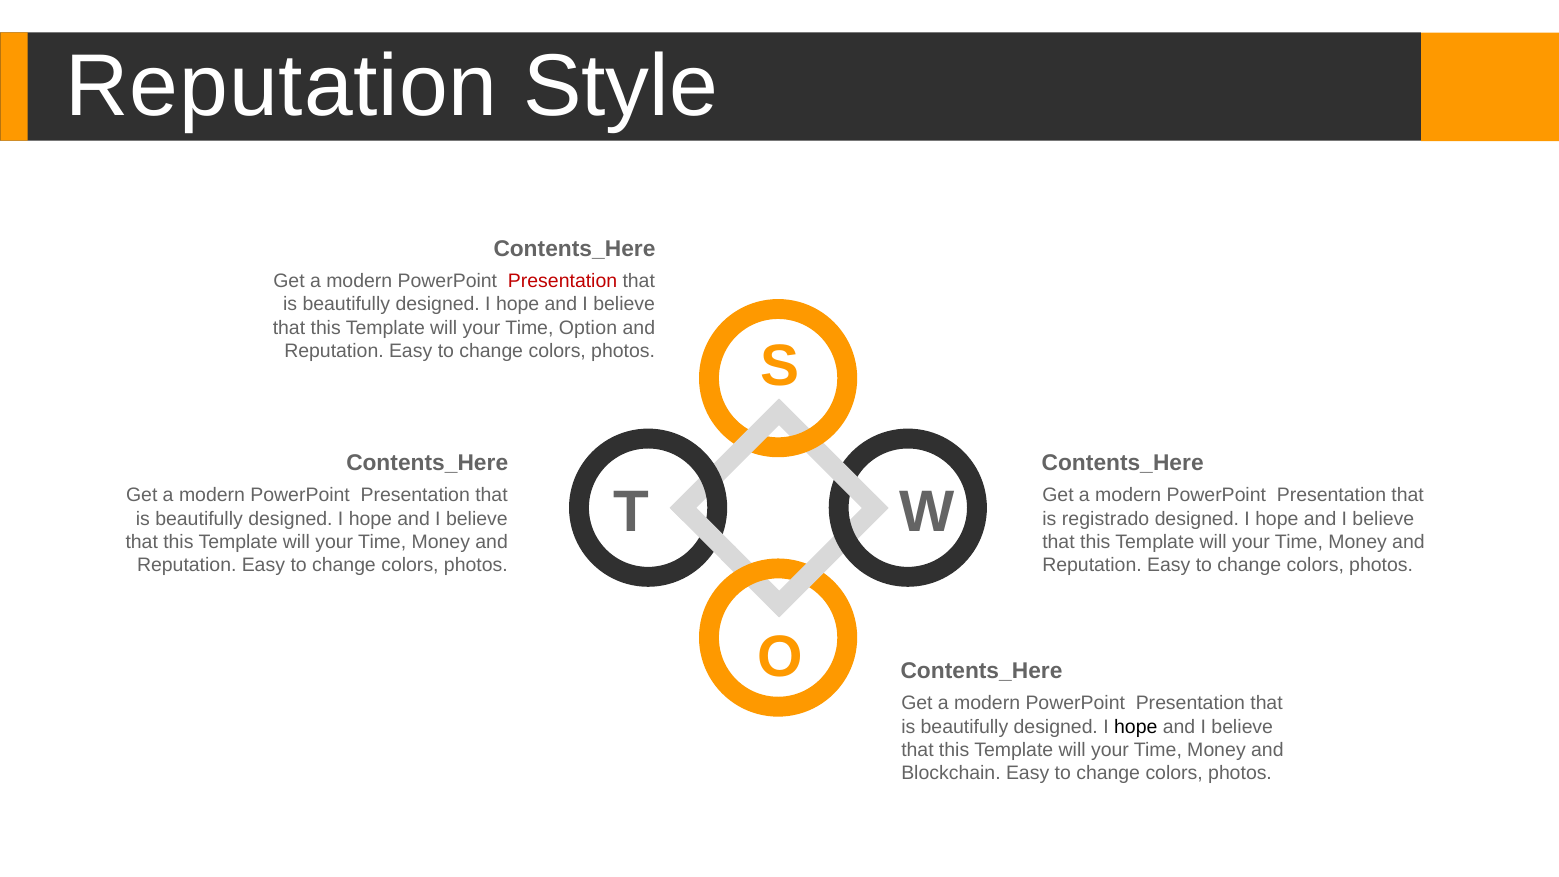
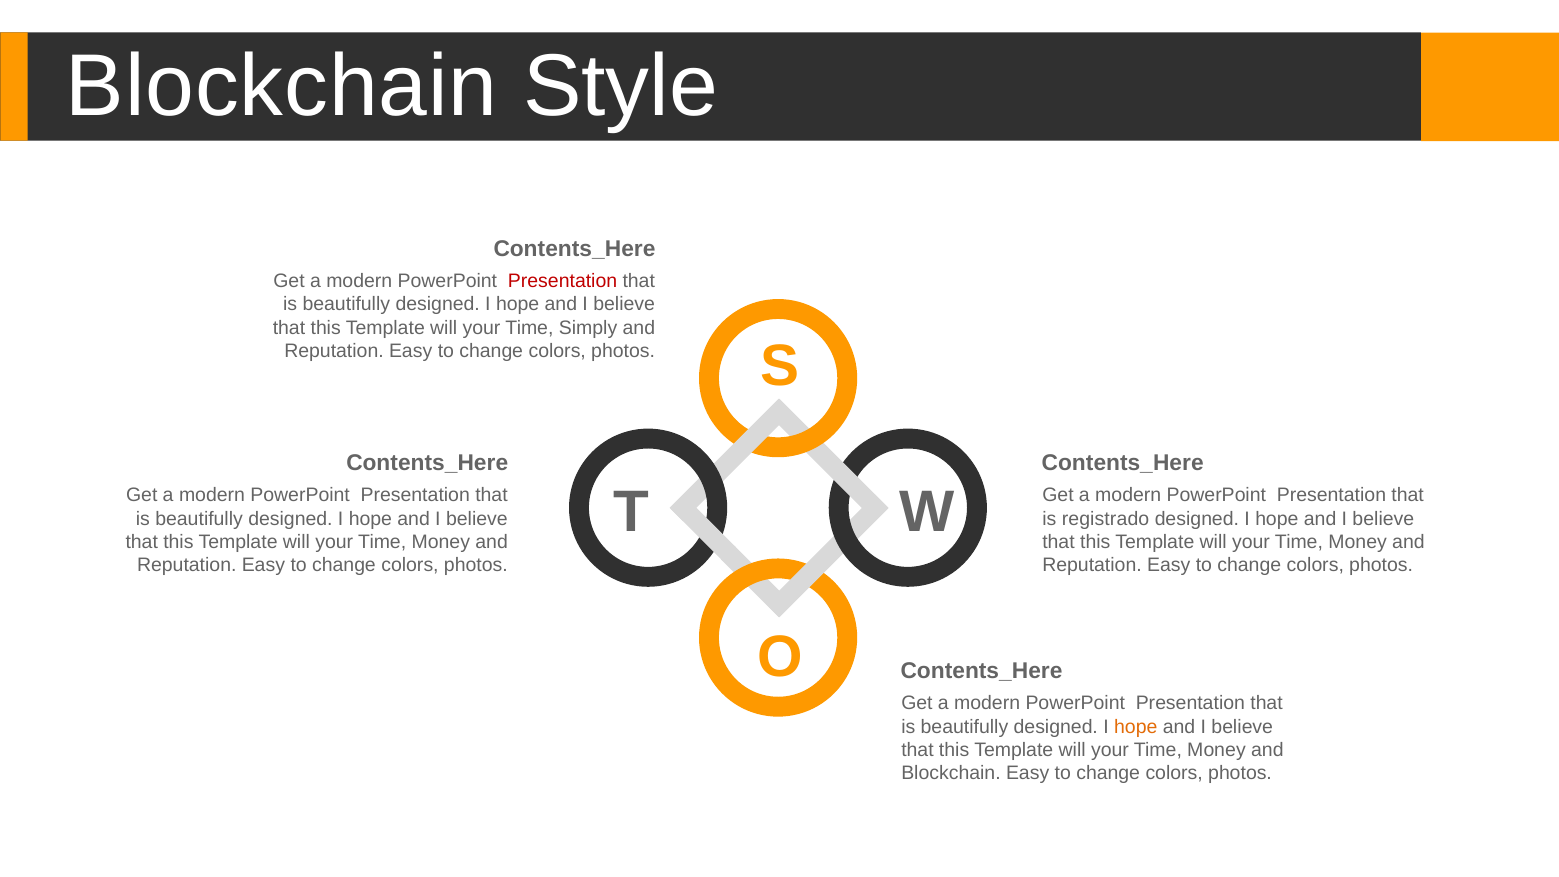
Reputation at (282, 86): Reputation -> Blockchain
Option: Option -> Simply
hope at (1136, 727) colour: black -> orange
